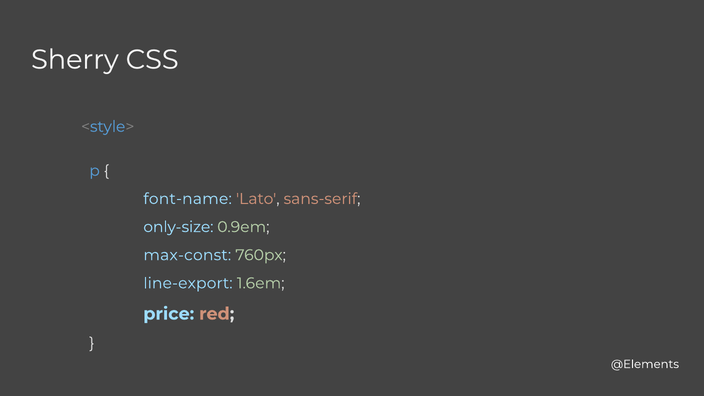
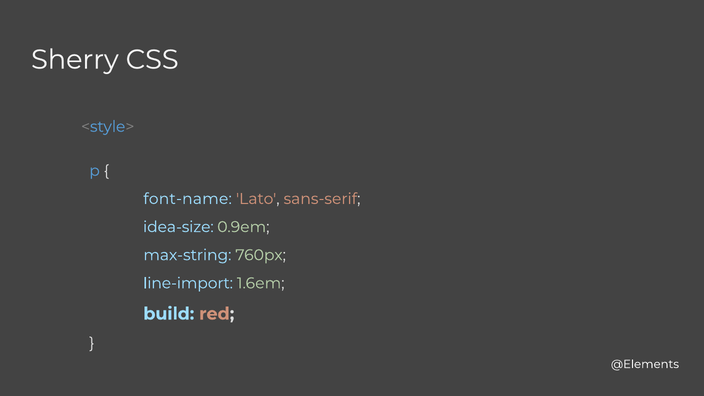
only-size: only-size -> idea-size
max-const: max-const -> max-string
line-export: line-export -> line-import
price: price -> build
